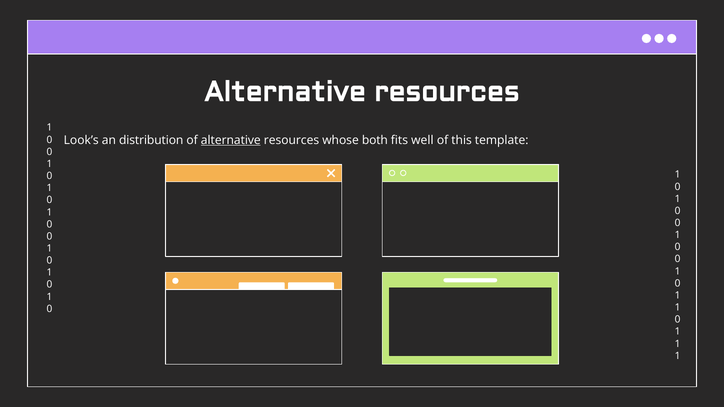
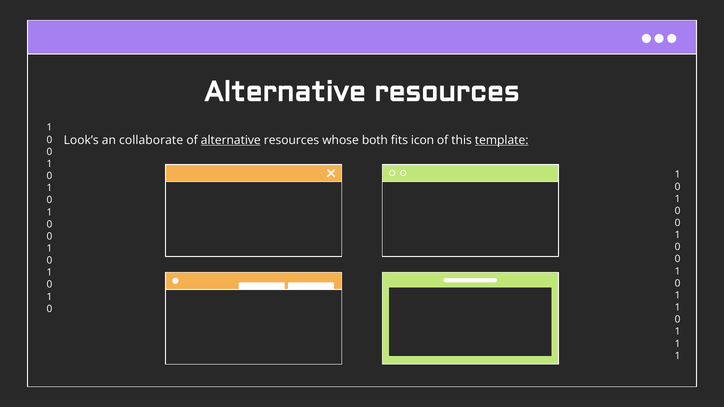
distribution: distribution -> collaborate
well: well -> icon
template underline: none -> present
